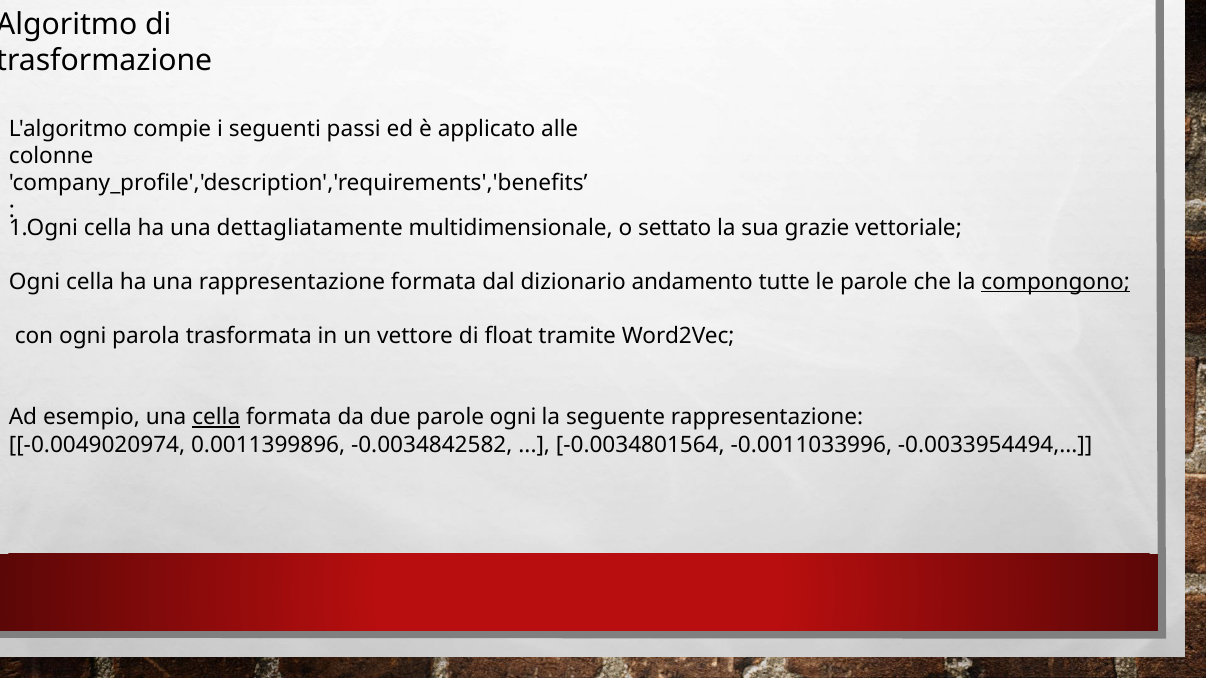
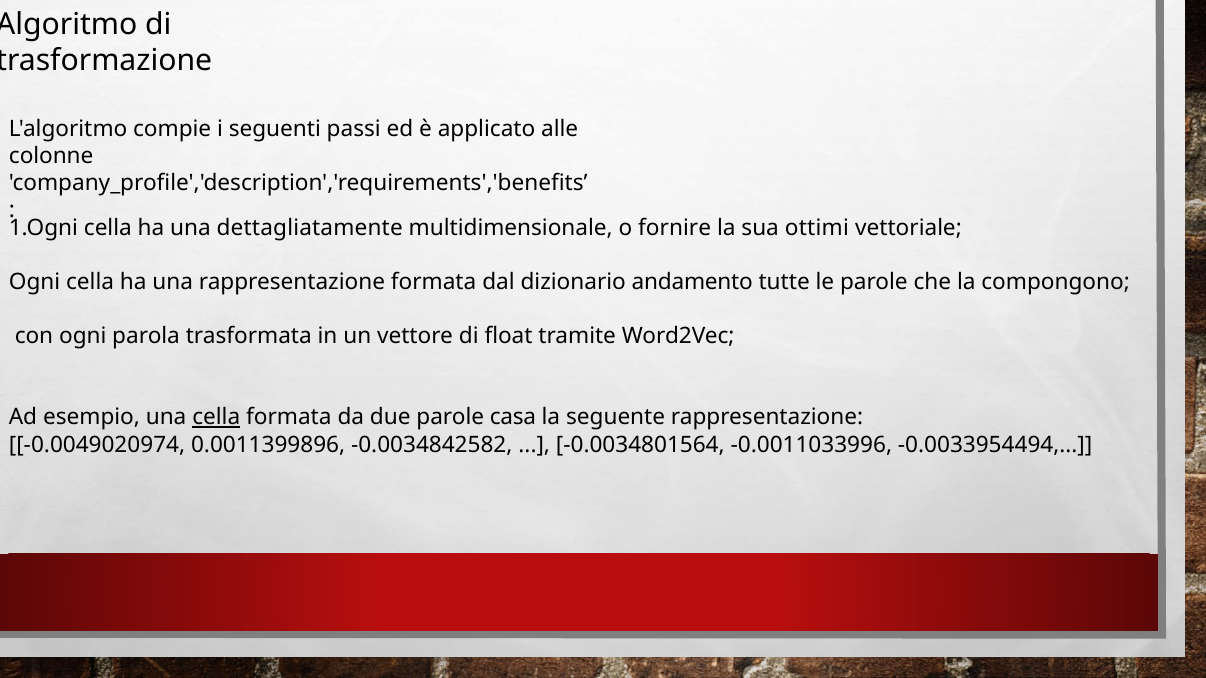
settato: settato -> fornire
grazie: grazie -> ottimi
compongono underline: present -> none
parole ogni: ogni -> casa
